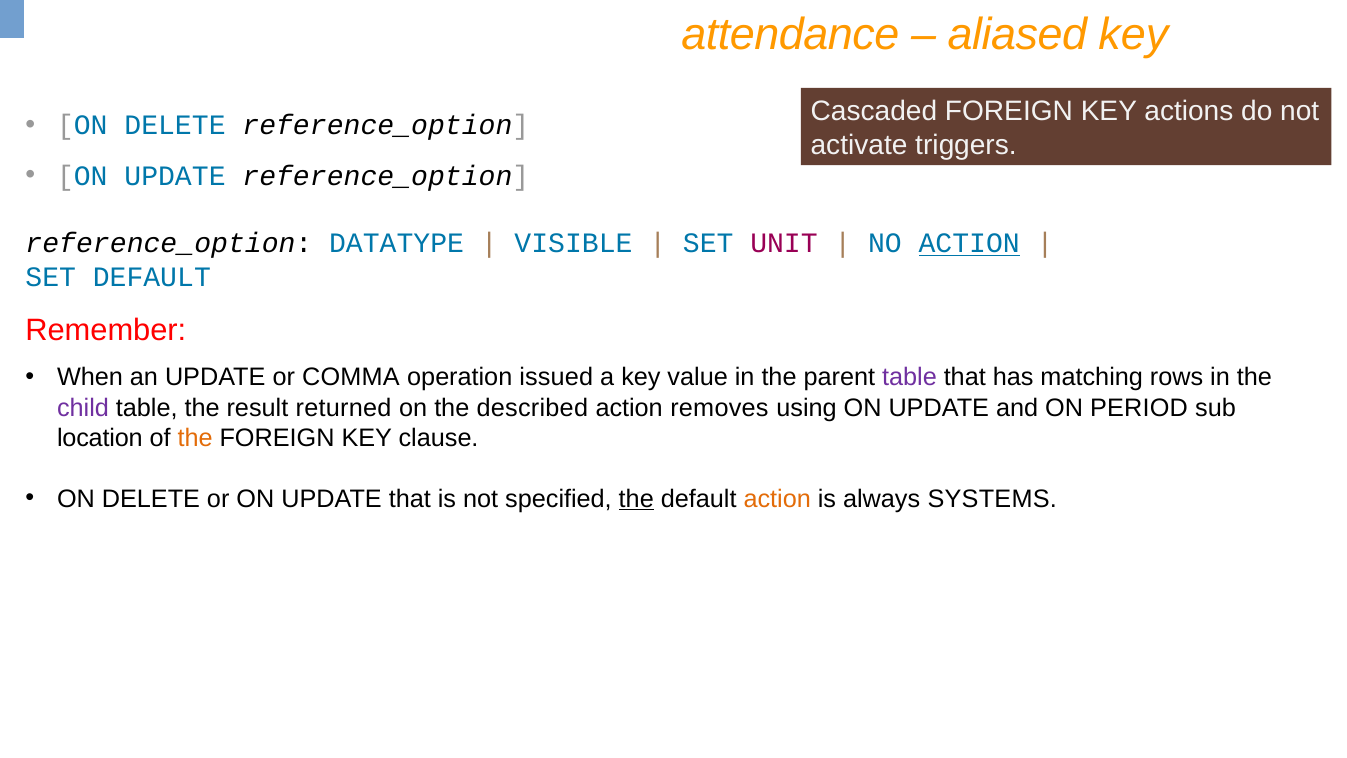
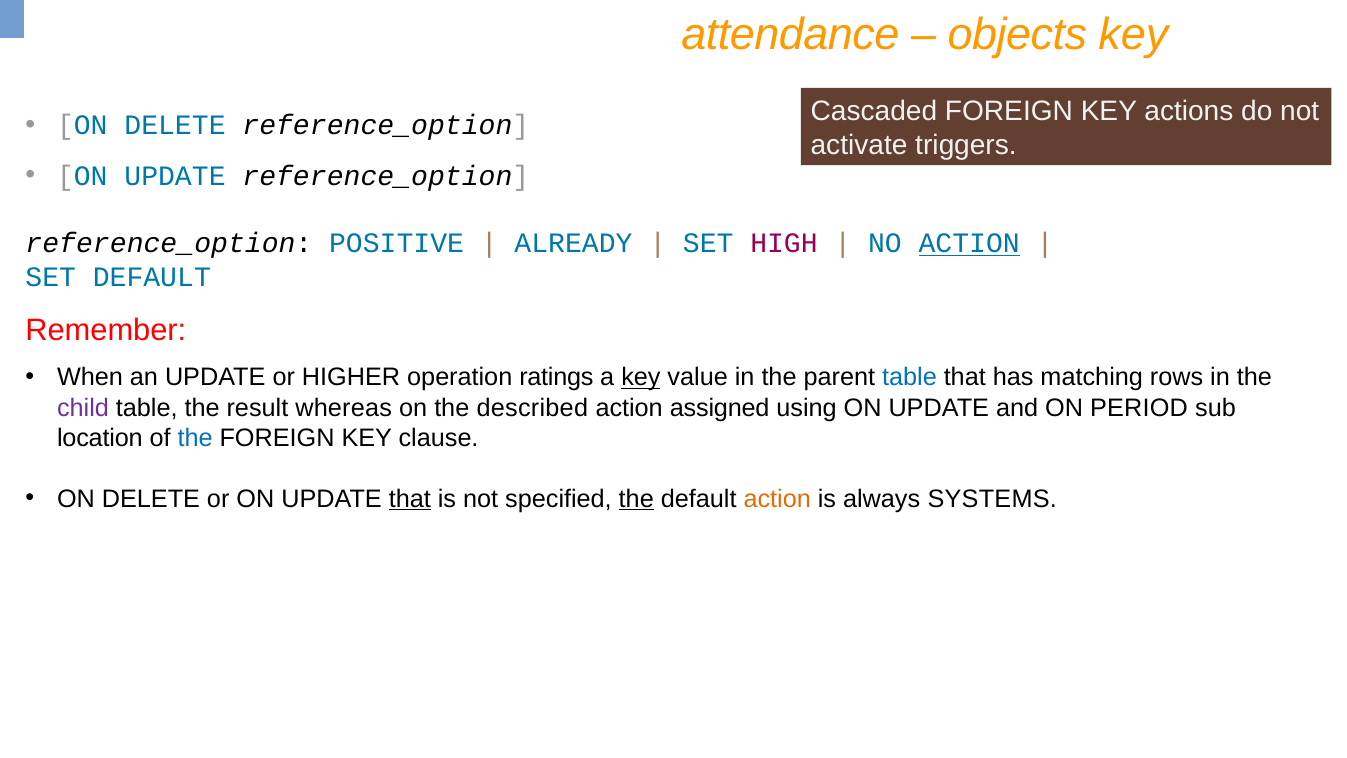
aliased: aliased -> objects
DATATYPE: DATATYPE -> POSITIVE
VISIBLE: VISIBLE -> ALREADY
UNIT: UNIT -> HIGH
COMMA: COMMA -> HIGHER
issued: issued -> ratings
key at (641, 377) underline: none -> present
table at (909, 377) colour: purple -> blue
returned: returned -> whereas
removes: removes -> assigned
the at (195, 438) colour: orange -> blue
that at (410, 499) underline: none -> present
